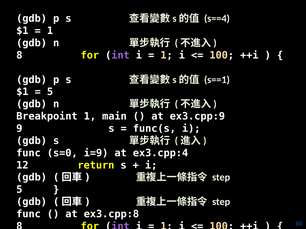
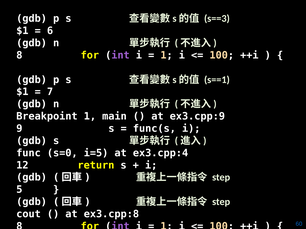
s==4: s==4 -> s==3
1 at (50, 31): 1 -> 6
5 at (50, 92): 5 -> 7
i=9: i=9 -> i=5
func at (29, 214): func -> cout
